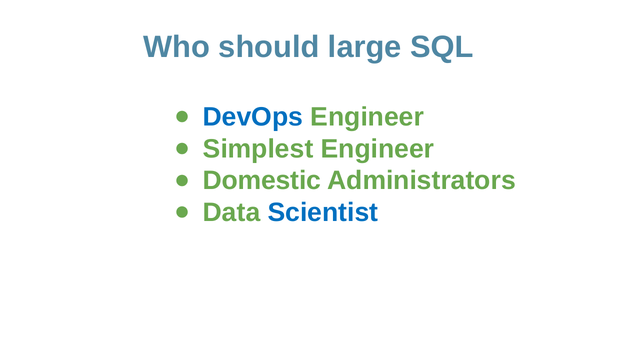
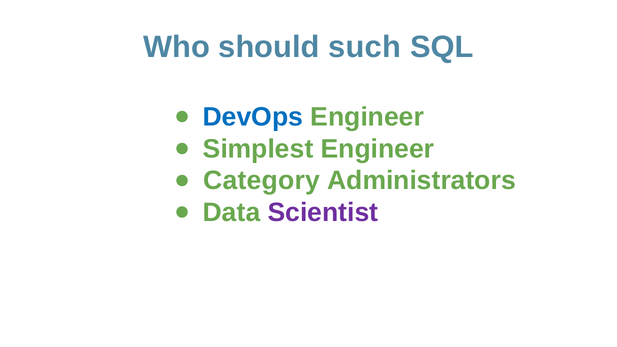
large: large -> such
Domestic: Domestic -> Category
Scientist colour: blue -> purple
